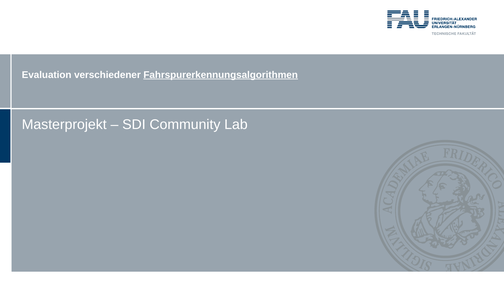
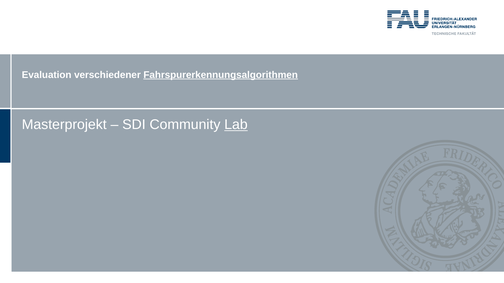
Lab underline: none -> present
